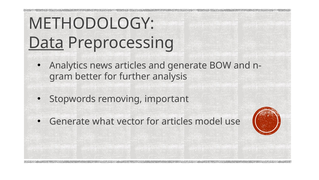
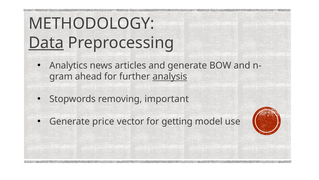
better: better -> ahead
analysis underline: none -> present
what: what -> price
for articles: articles -> getting
